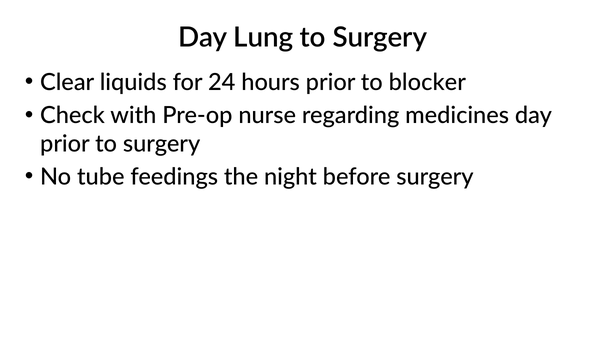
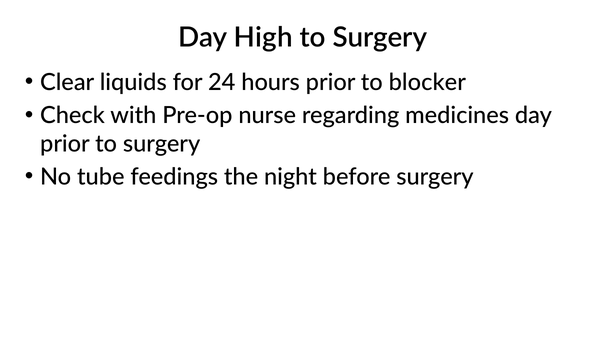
Lung: Lung -> High
